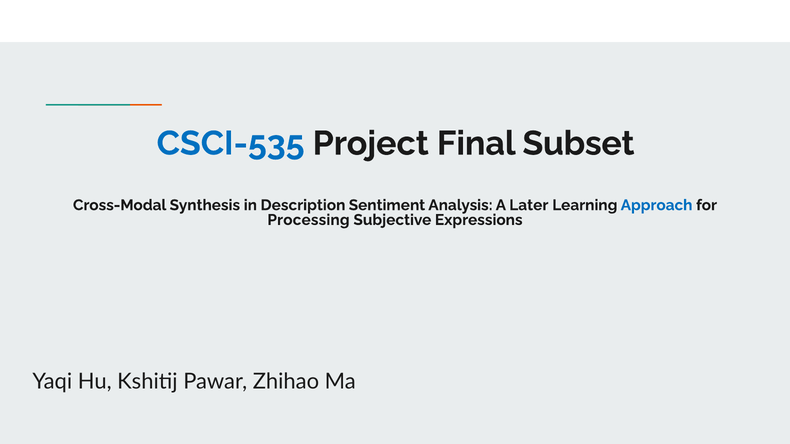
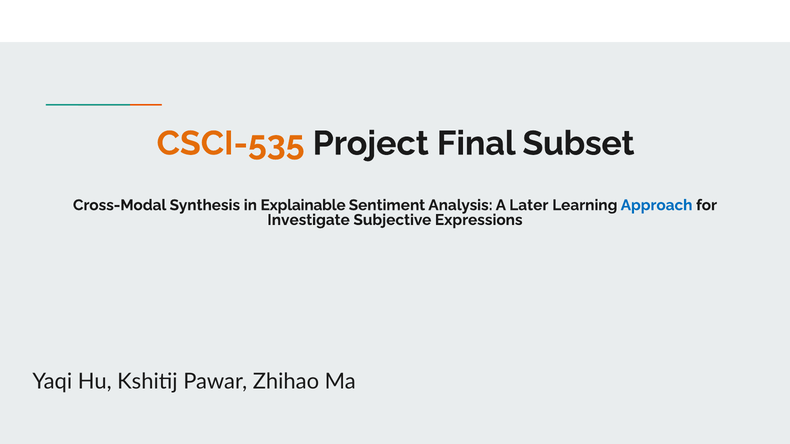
CSCI-535 colour: blue -> orange
Description: Description -> Explainable
Processing: Processing -> Investigate
